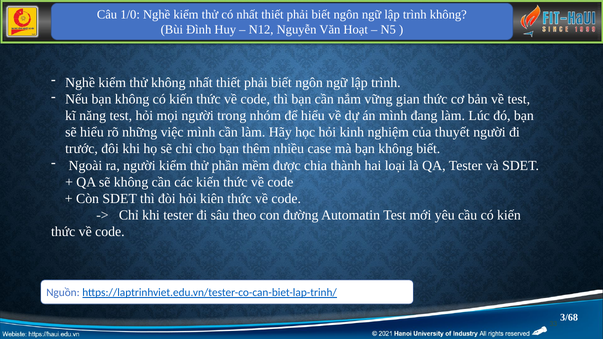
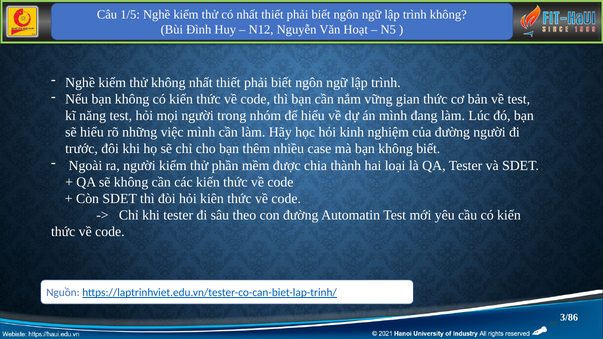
1/0: 1/0 -> 1/5
của thuyết: thuyết -> đường
3/68: 3/68 -> 3/86
